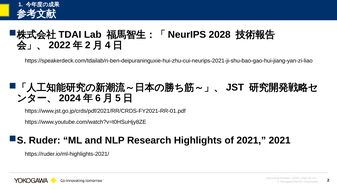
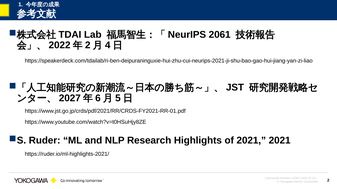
2028: 2028 -> 2061
2024: 2024 -> 2027
